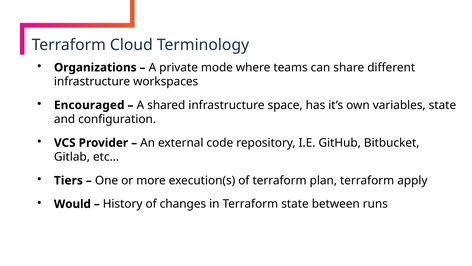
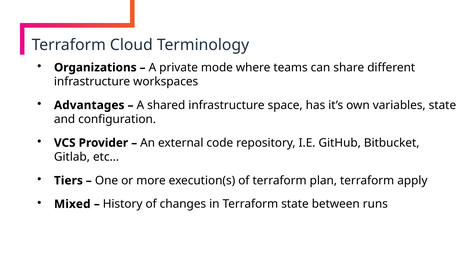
Encouraged: Encouraged -> Advantages
Would: Would -> Mixed
